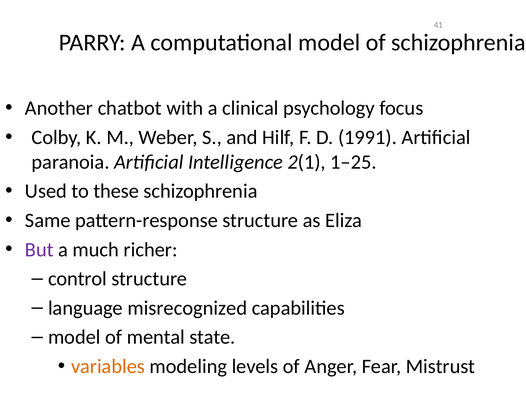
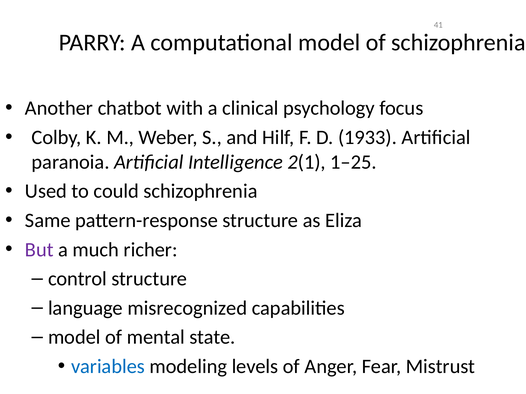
1991: 1991 -> 1933
these: these -> could
variables colour: orange -> blue
